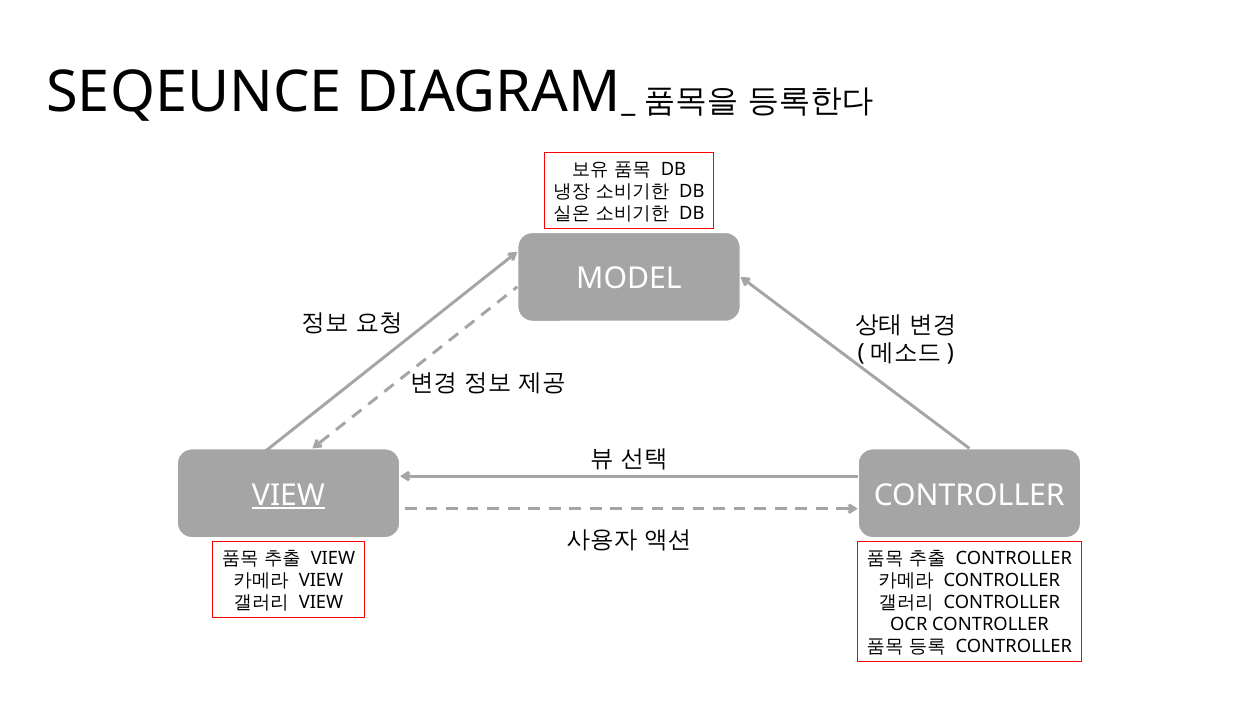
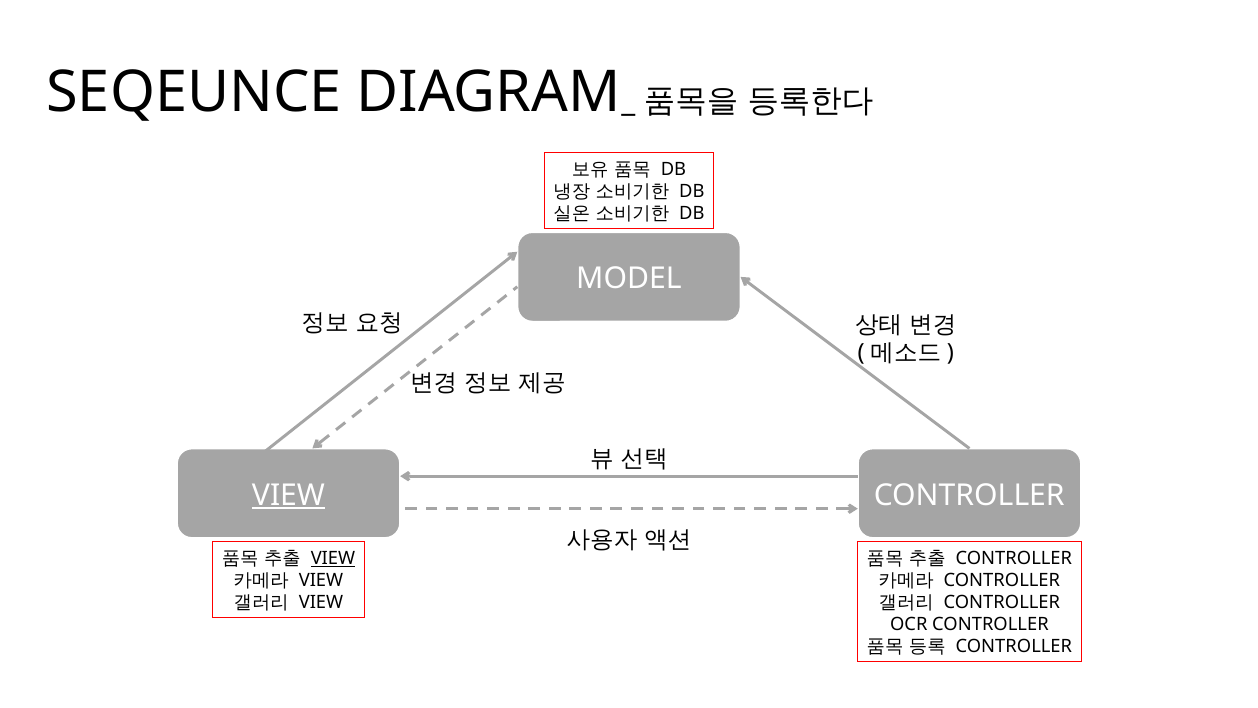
VIEW at (333, 558) underline: none -> present
